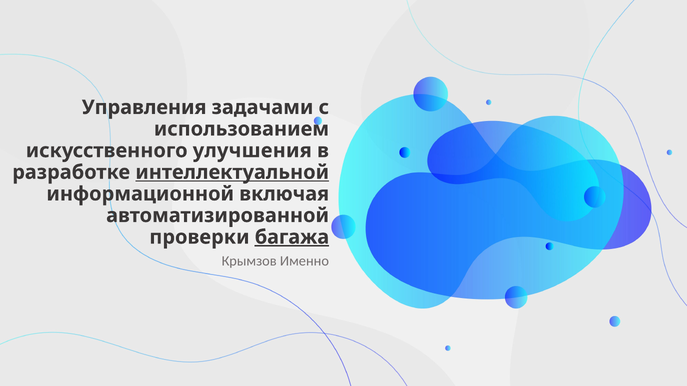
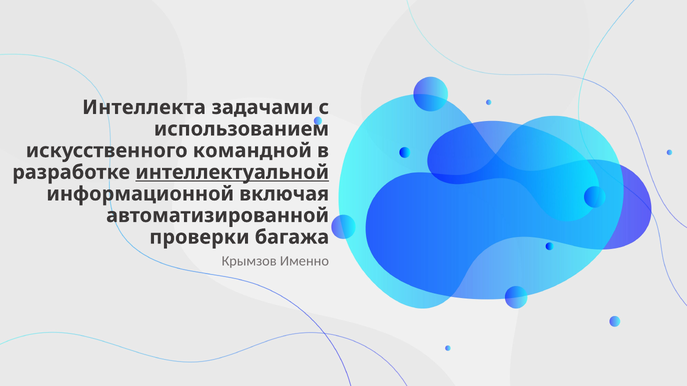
Управления: Управления -> Интеллекта
улучшения: улучшения -> командной
багажа underline: present -> none
